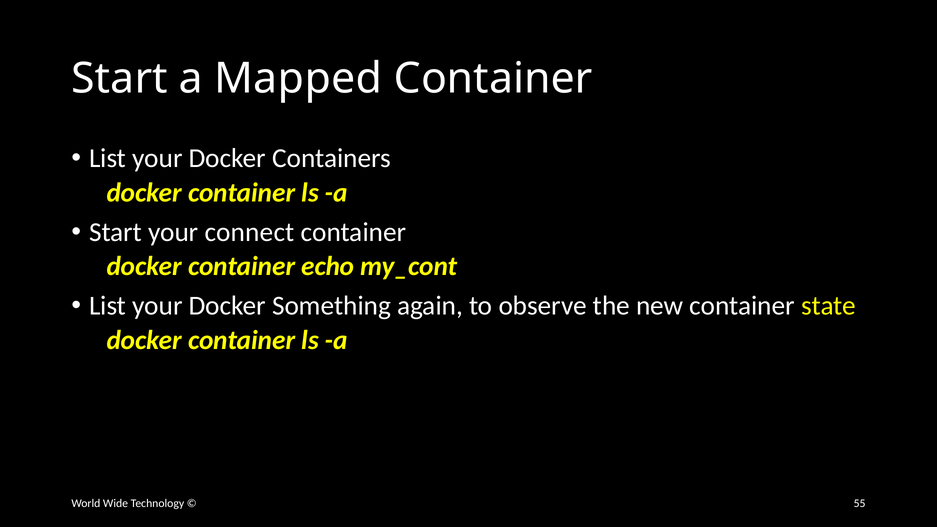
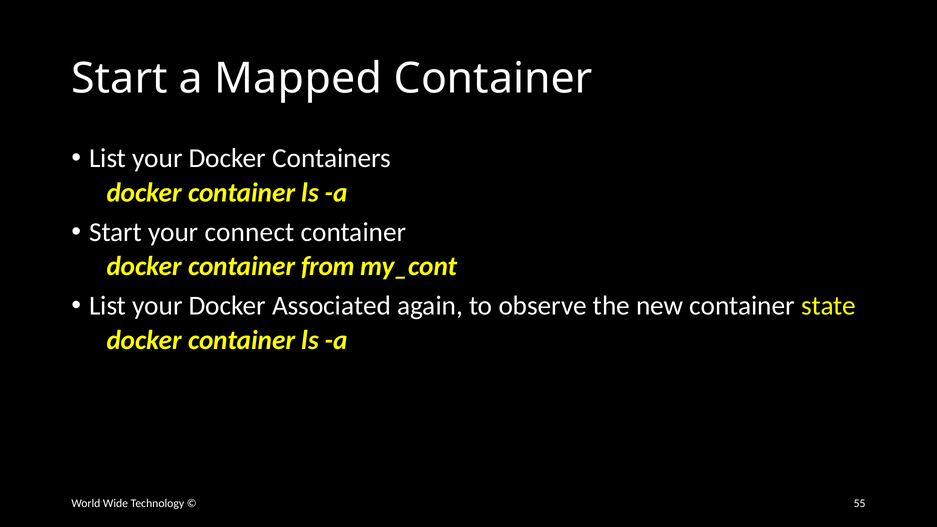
echo: echo -> from
Something: Something -> Associated
